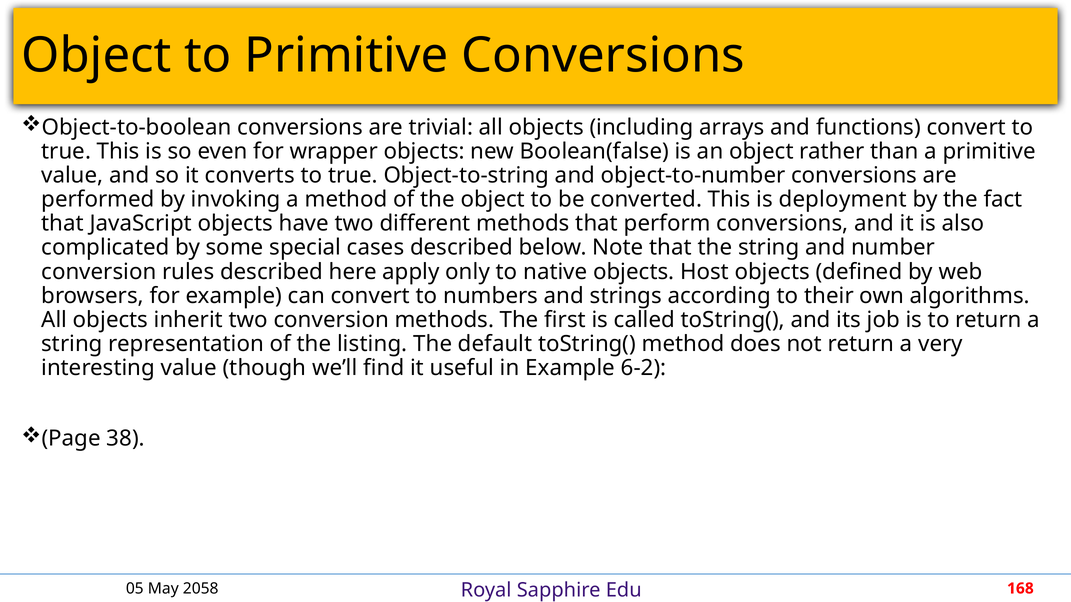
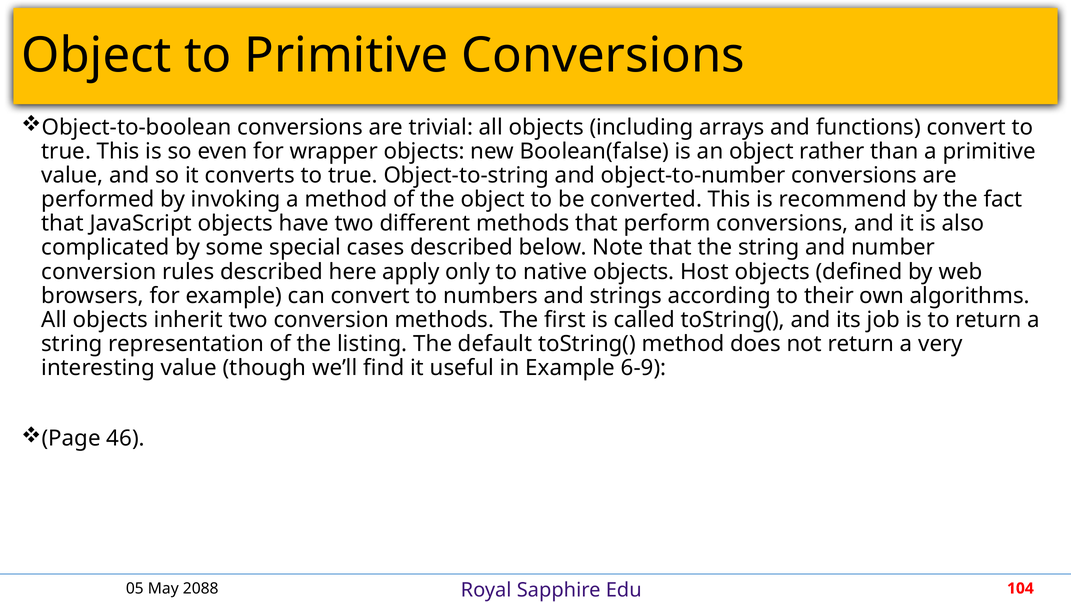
deployment: deployment -> recommend
6-2: 6-2 -> 6-9
38: 38 -> 46
2058: 2058 -> 2088
168: 168 -> 104
